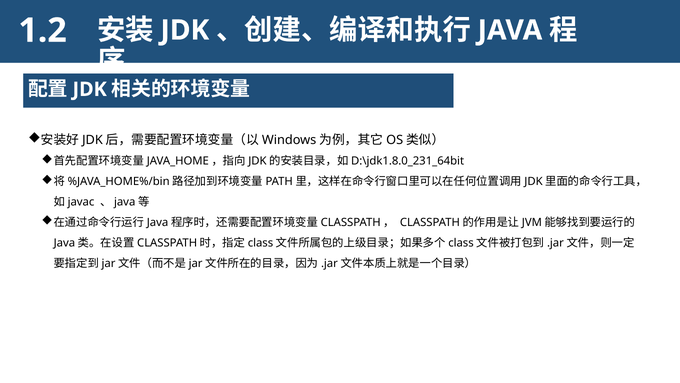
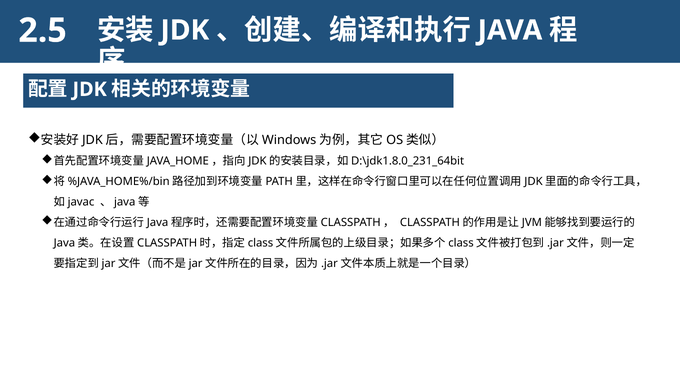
1.2: 1.2 -> 2.5
